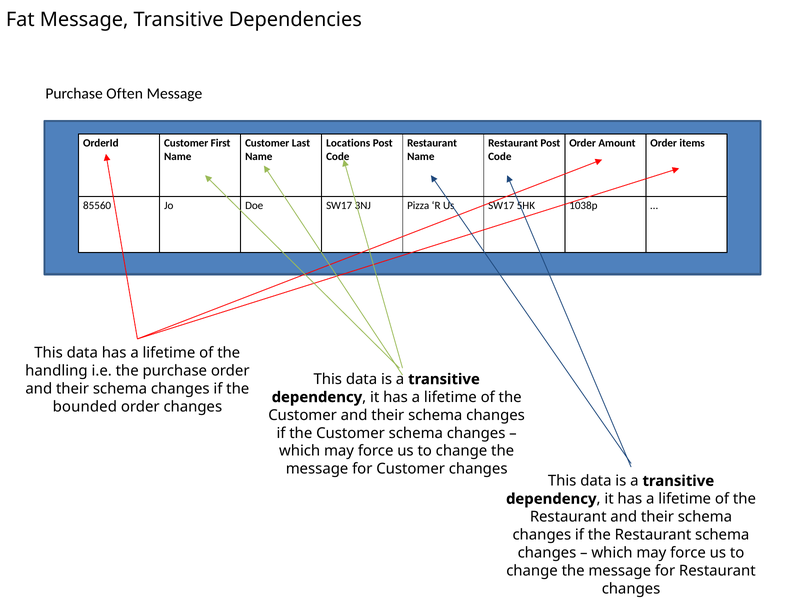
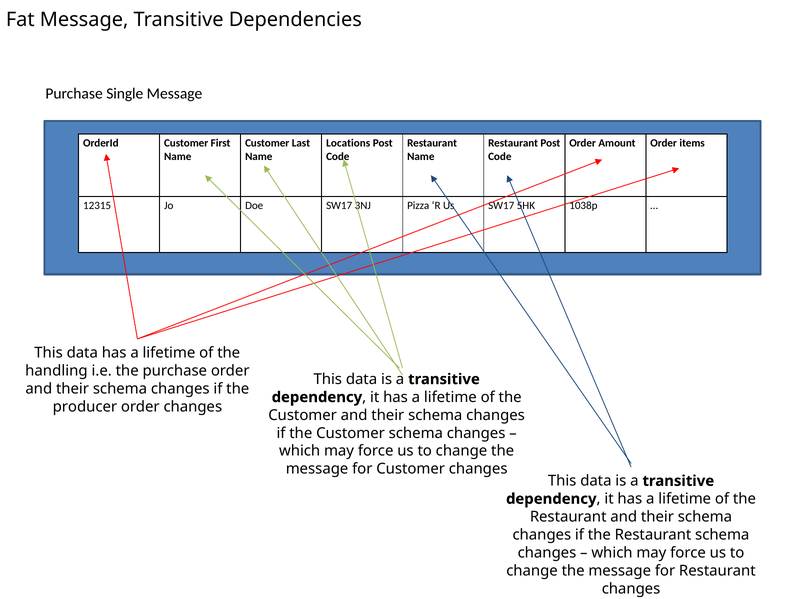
Often: Often -> Single
85560: 85560 -> 12315
bounded: bounded -> producer
